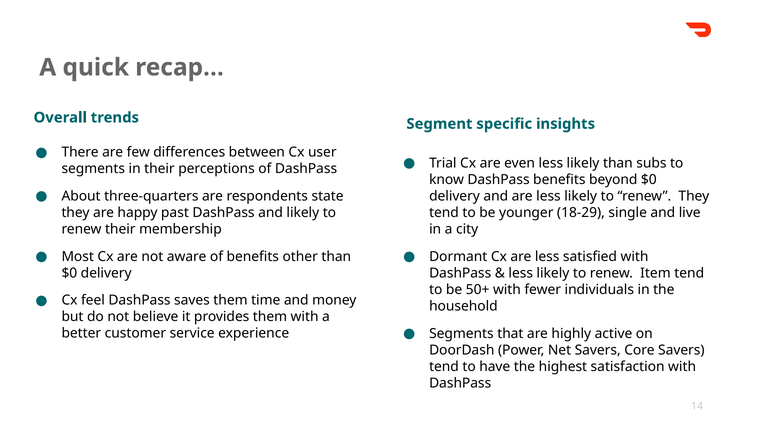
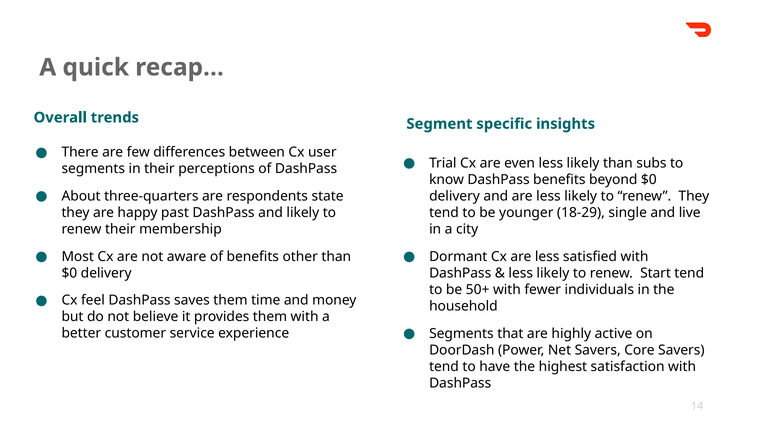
Item: Item -> Start
